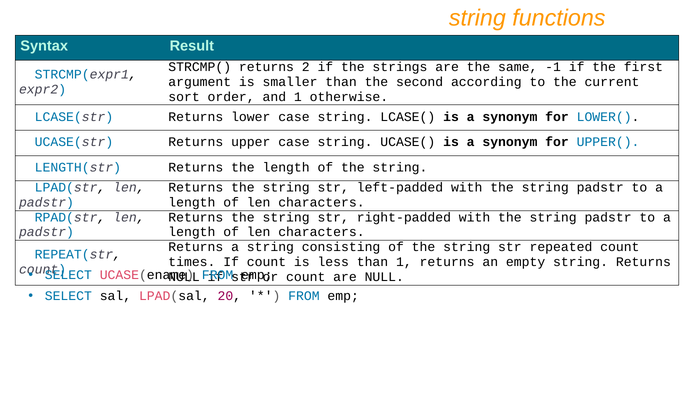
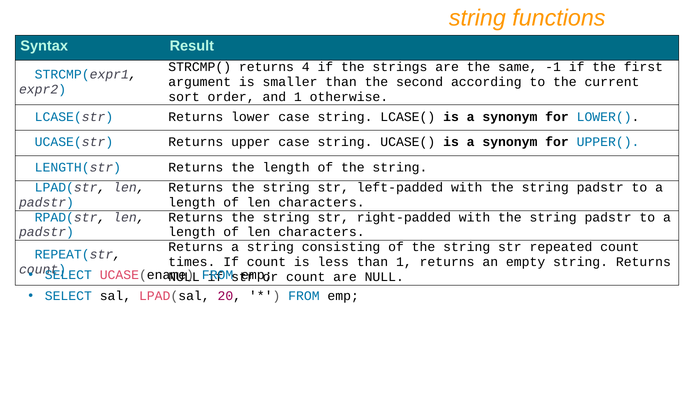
2: 2 -> 4
